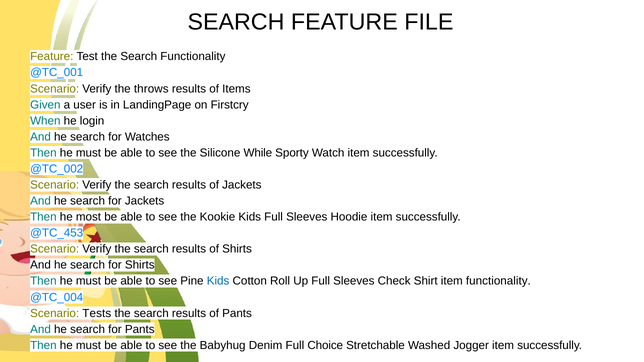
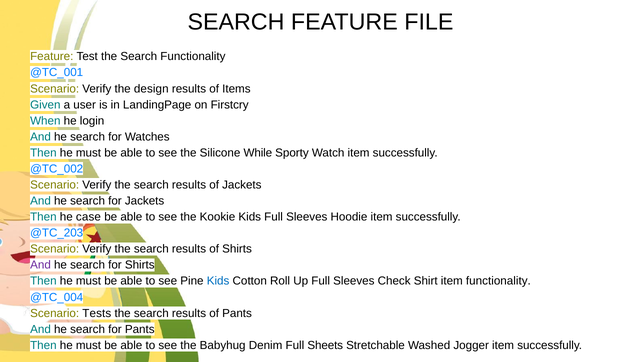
throws: throws -> design
most: most -> case
@TC_453: @TC_453 -> @TC_203
And at (41, 265) colour: black -> purple
Choice: Choice -> Sheets
